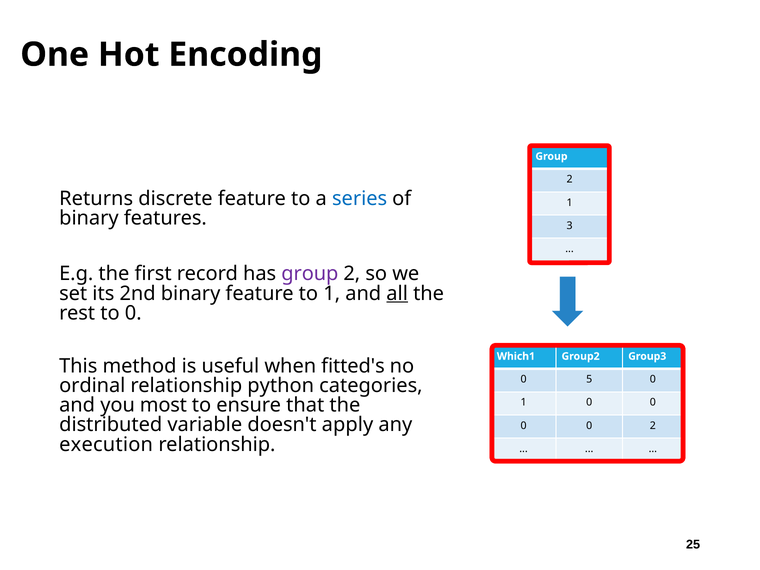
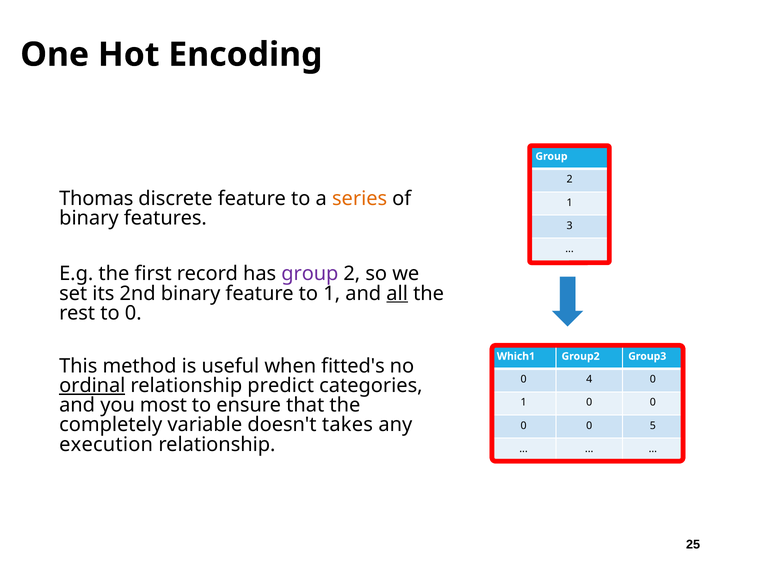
Returns: Returns -> Thomas
series colour: blue -> orange
5: 5 -> 4
ordinal underline: none -> present
python: python -> predict
distributed: distributed -> completely
apply: apply -> takes
0 2: 2 -> 5
